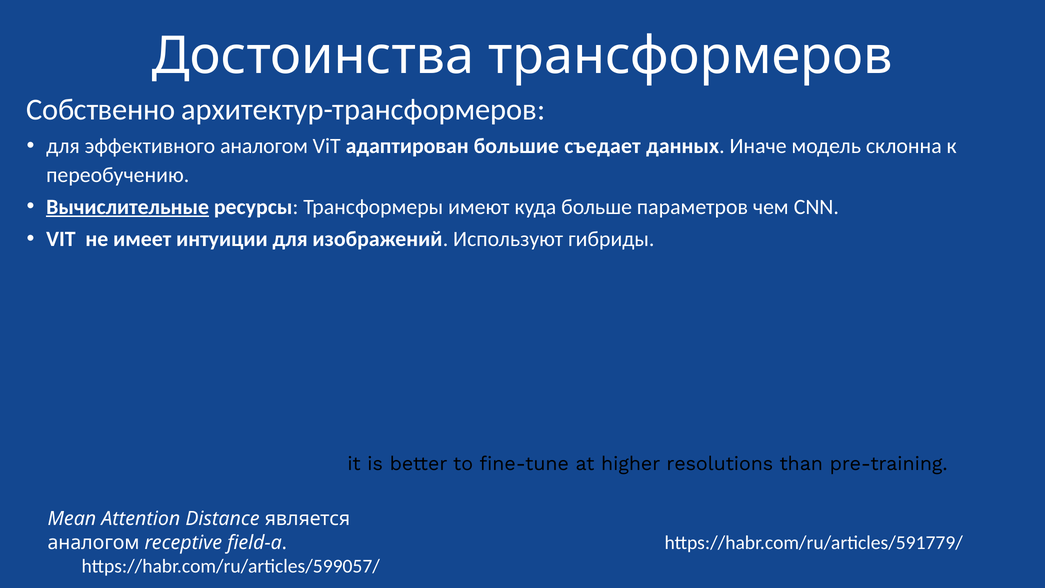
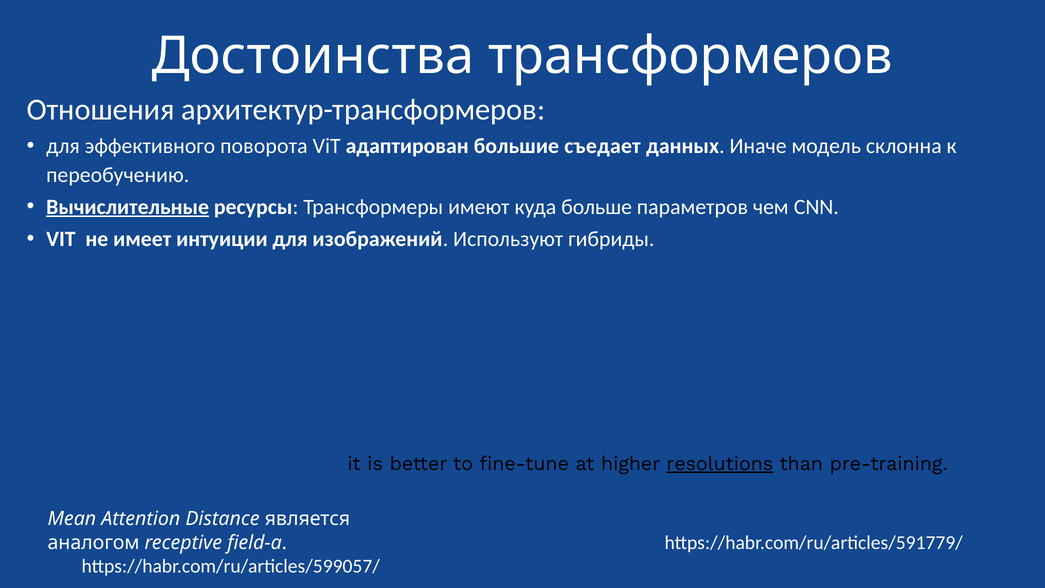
Собственно: Собственно -> Отношения
эффективного аналогом: аналогом -> поворота
resolutions underline: none -> present
